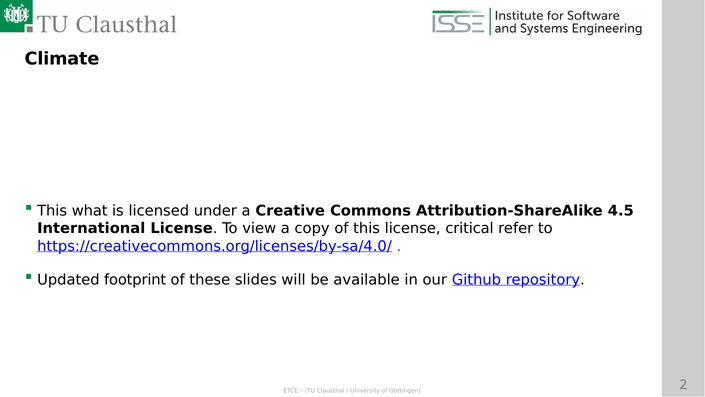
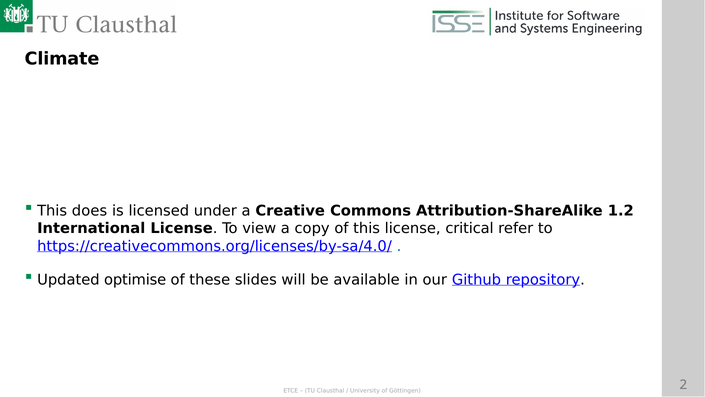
what: what -> does
4.5: 4.5 -> 1.2
footprint: footprint -> optimise
